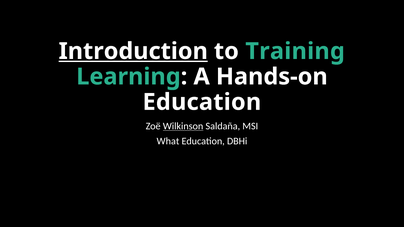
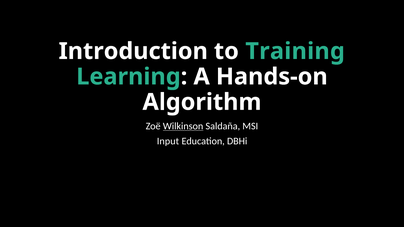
Introduction underline: present -> none
Education at (202, 102): Education -> Algorithm
What: What -> Input
